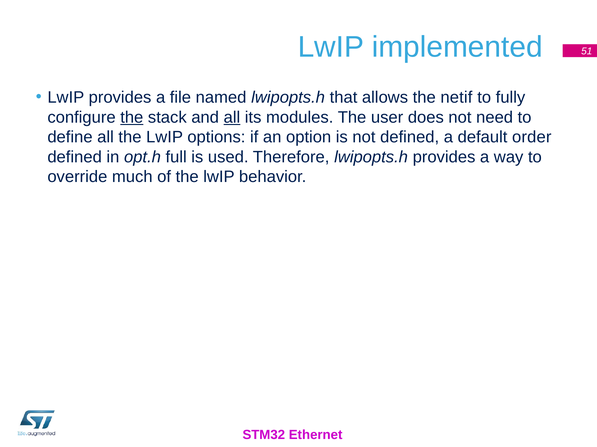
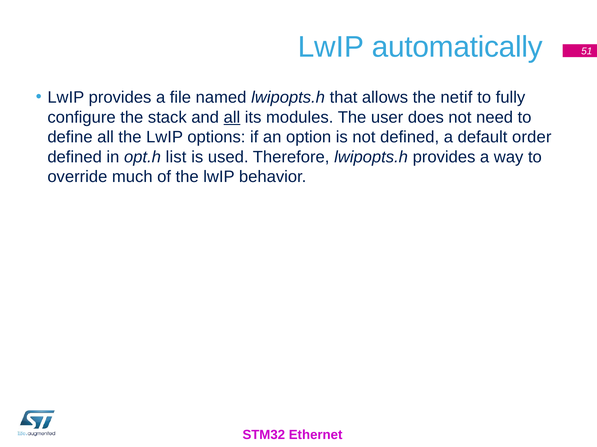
implemented: implemented -> automatically
the at (132, 117) underline: present -> none
full: full -> list
